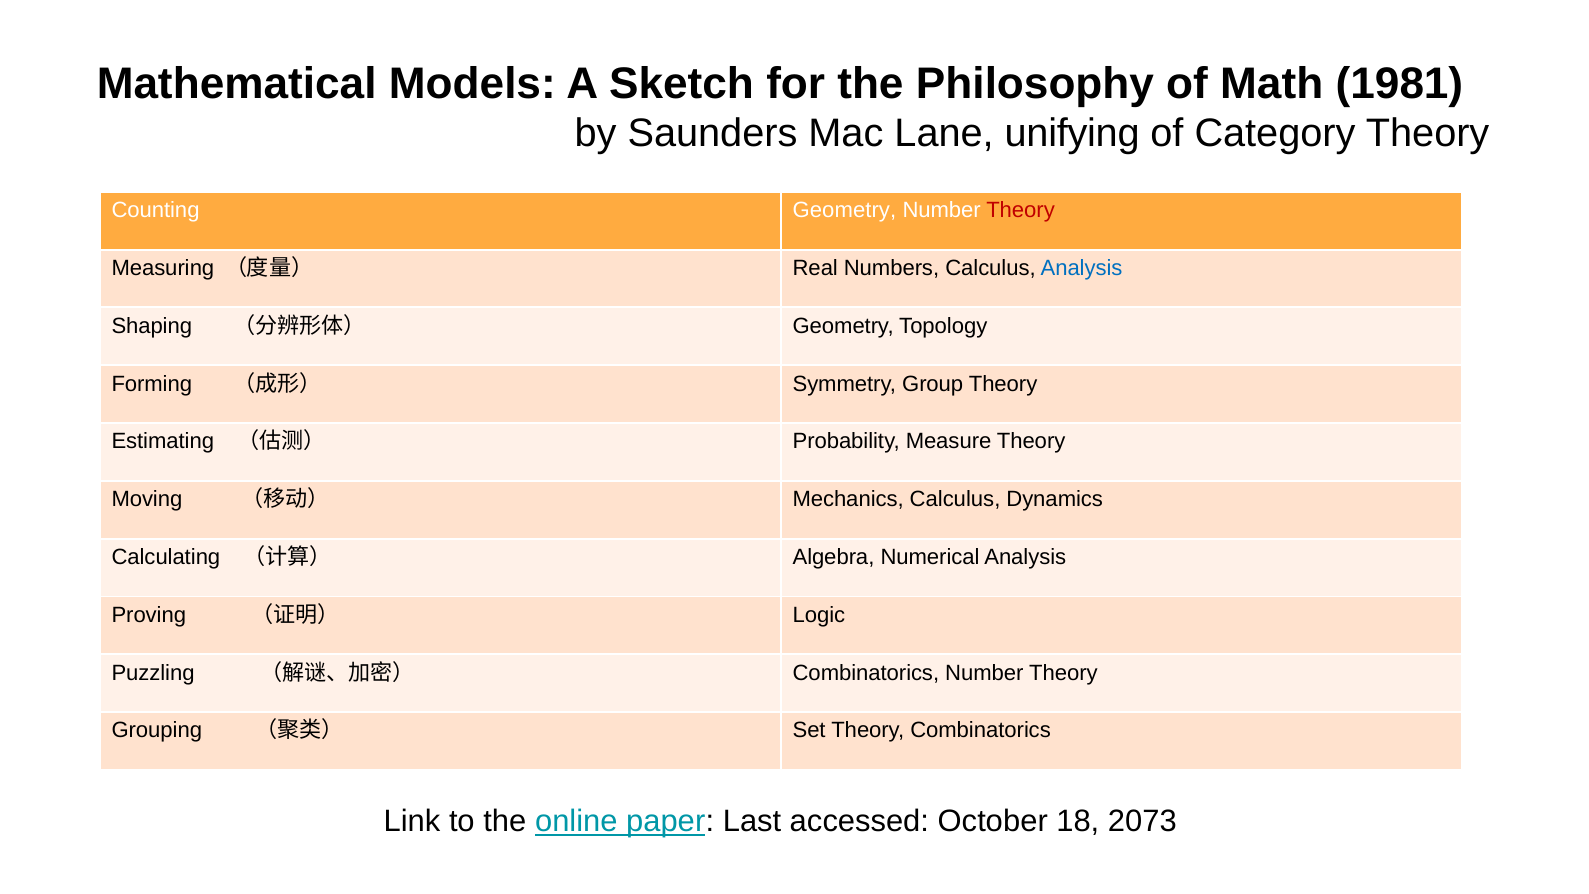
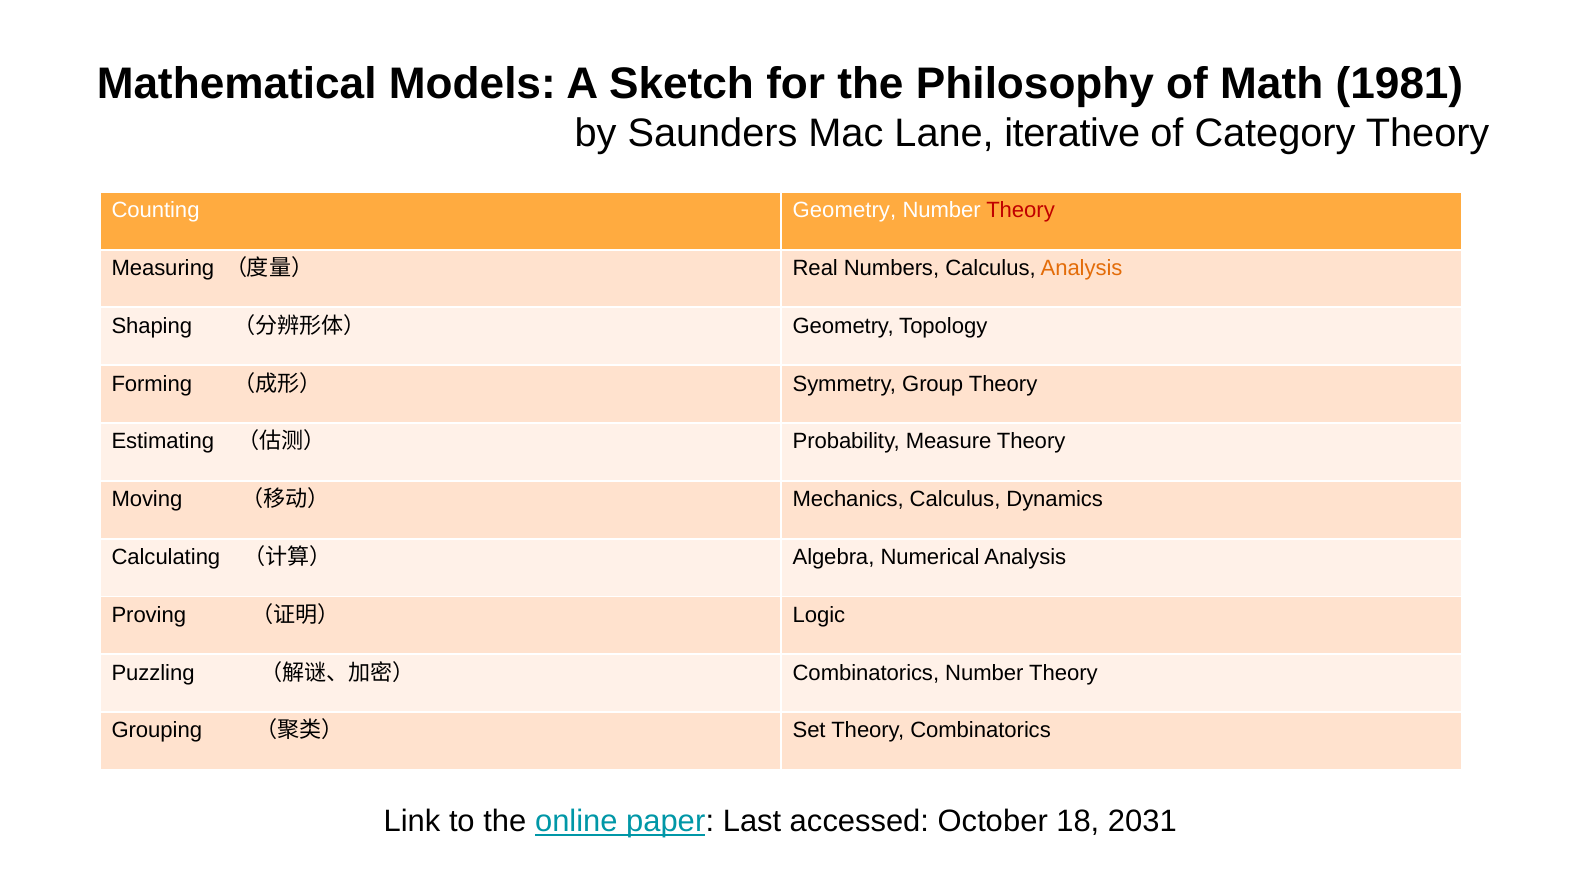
unifying: unifying -> iterative
Analysis at (1082, 268) colour: blue -> orange
2073: 2073 -> 2031
